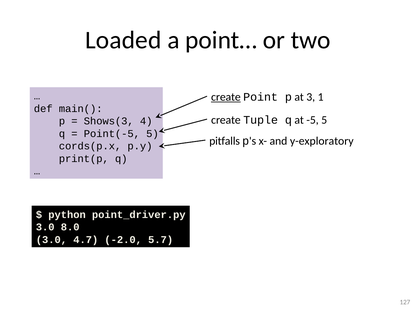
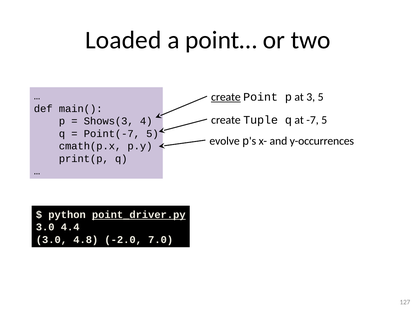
3 1: 1 -> 5
-5: -5 -> -7
Point(-5: Point(-5 -> Point(-7
pitfalls: pitfalls -> evolve
y-exploratory: y-exploratory -> y-occurrences
cords(p.x: cords(p.x -> cmath(p.x
point_driver.py underline: none -> present
8.0: 8.0 -> 4.4
4.7: 4.7 -> 4.8
5.7: 5.7 -> 7.0
